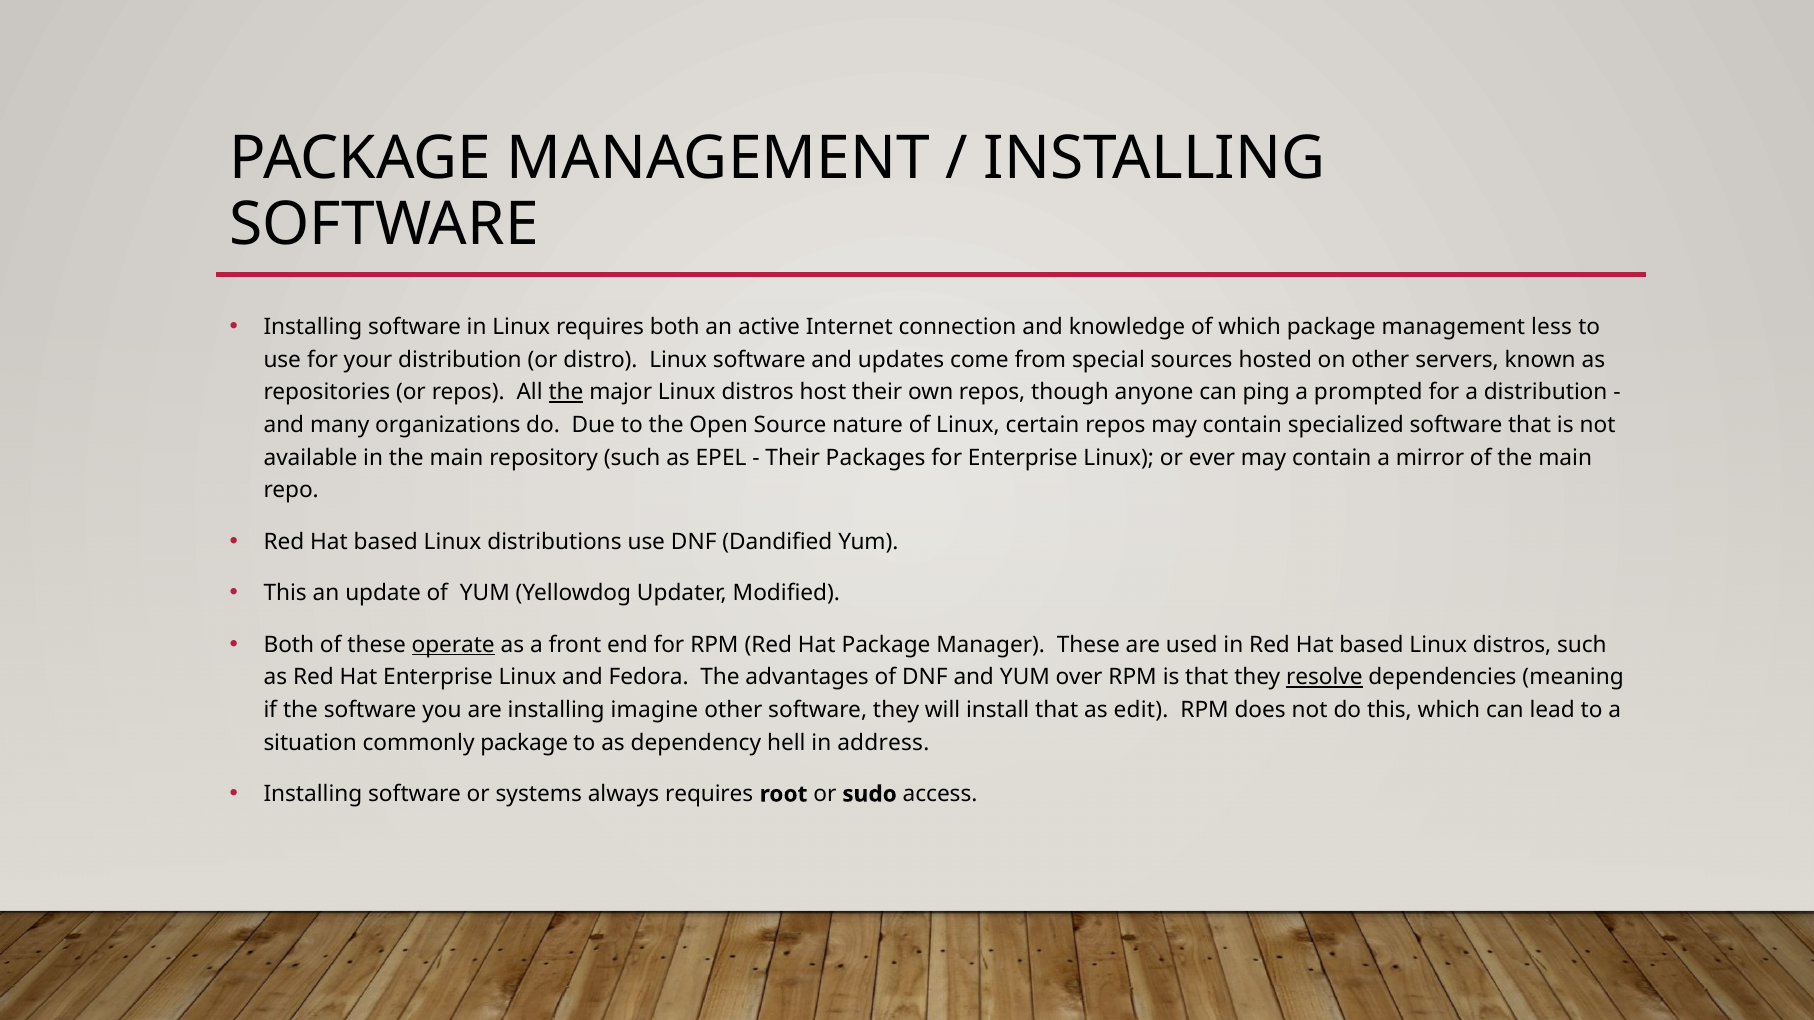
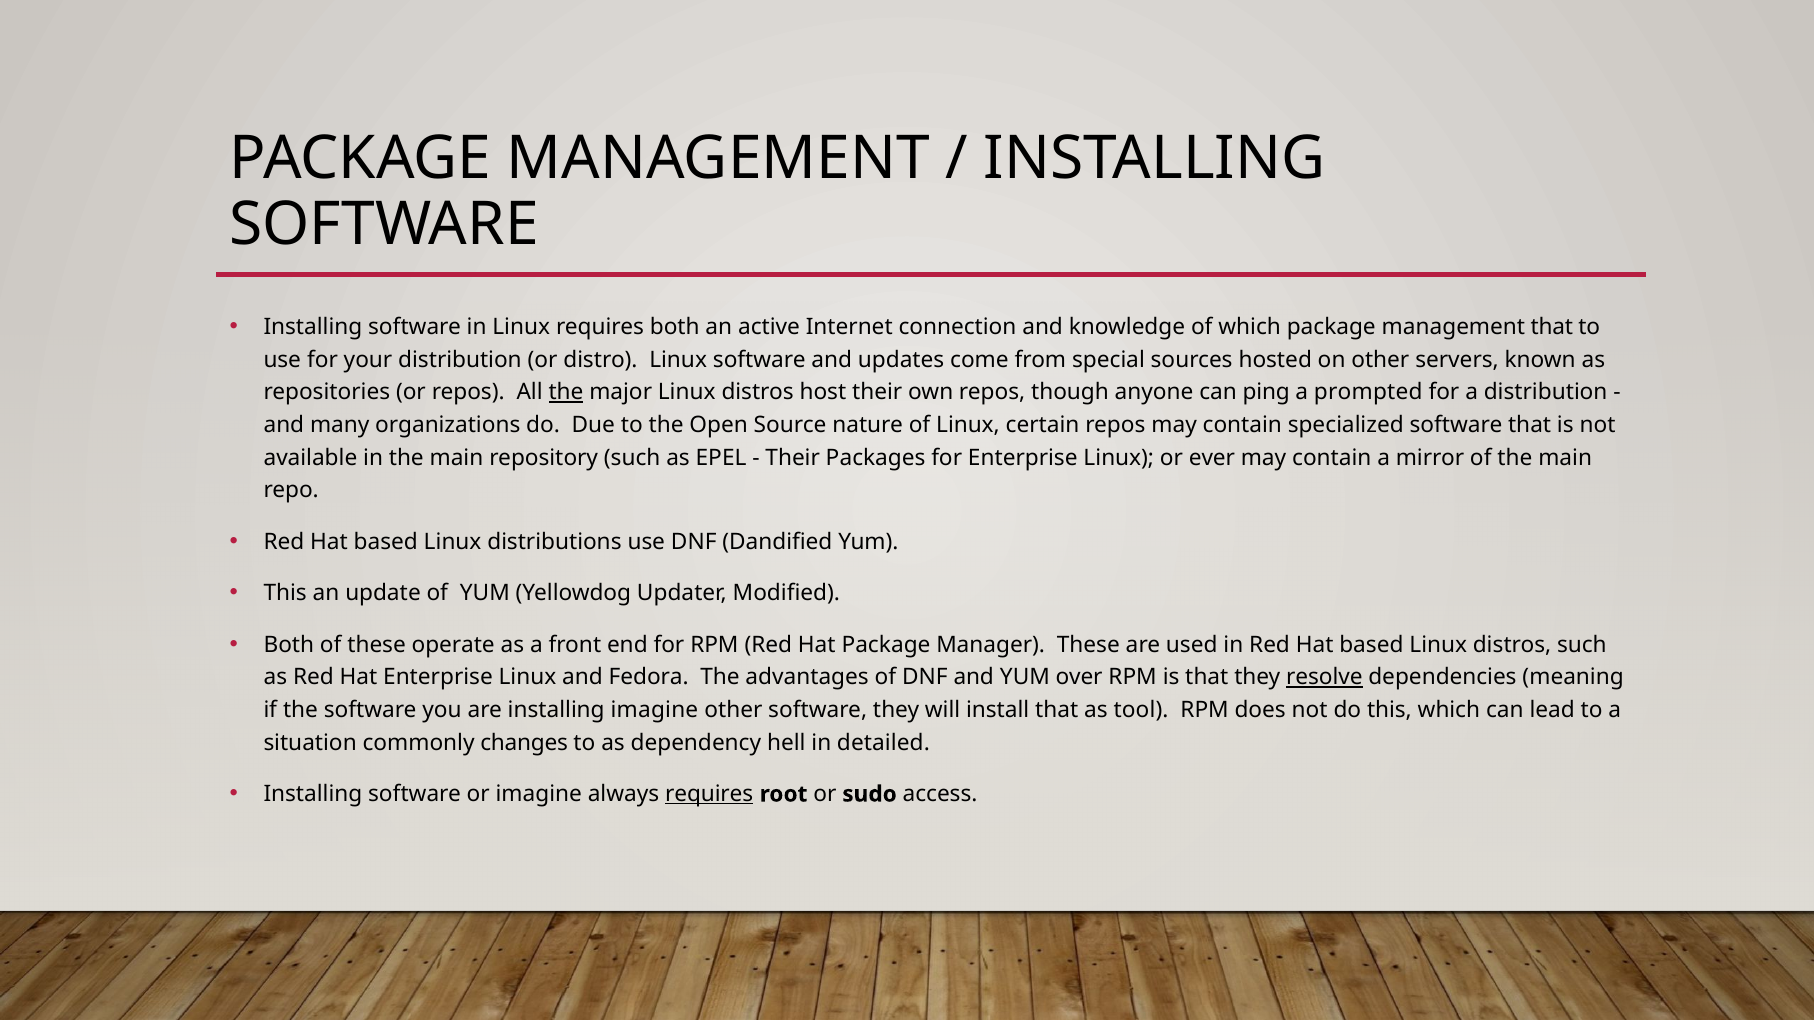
management less: less -> that
operate underline: present -> none
edit: edit -> tool
commonly package: package -> changes
address: address -> detailed
or systems: systems -> imagine
requires at (709, 794) underline: none -> present
